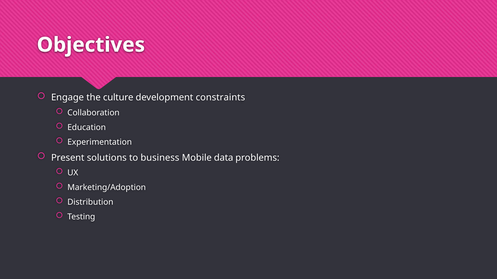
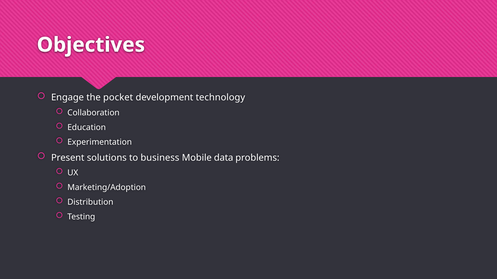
culture: culture -> pocket
constraints: constraints -> technology
